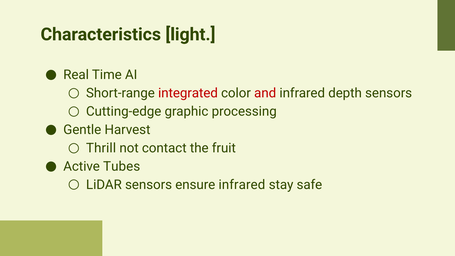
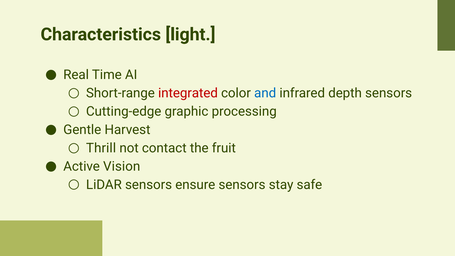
and colour: red -> blue
Tubes: Tubes -> Vision
ensure infrared: infrared -> sensors
